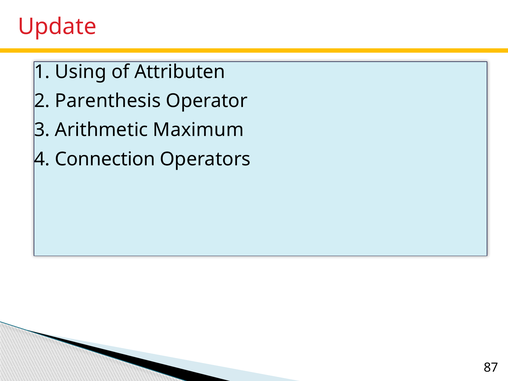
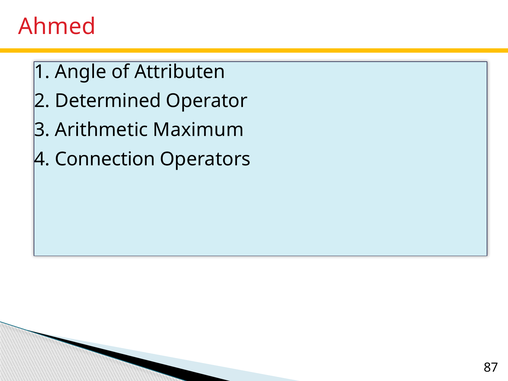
Update: Update -> Ahmed
Using: Using -> Angle
Parenthesis: Parenthesis -> Determined
